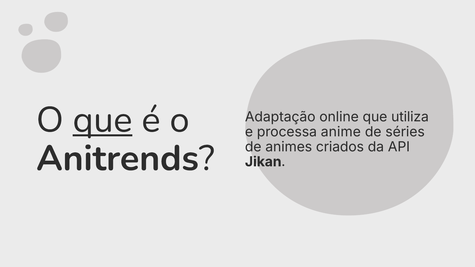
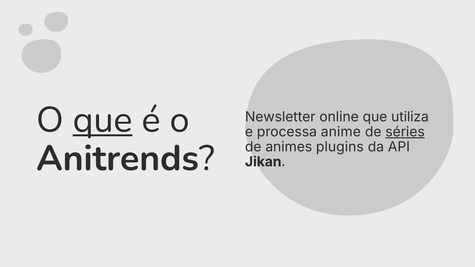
Adaptação: Adaptação -> Newsletter
séries underline: none -> present
criados: criados -> plugins
